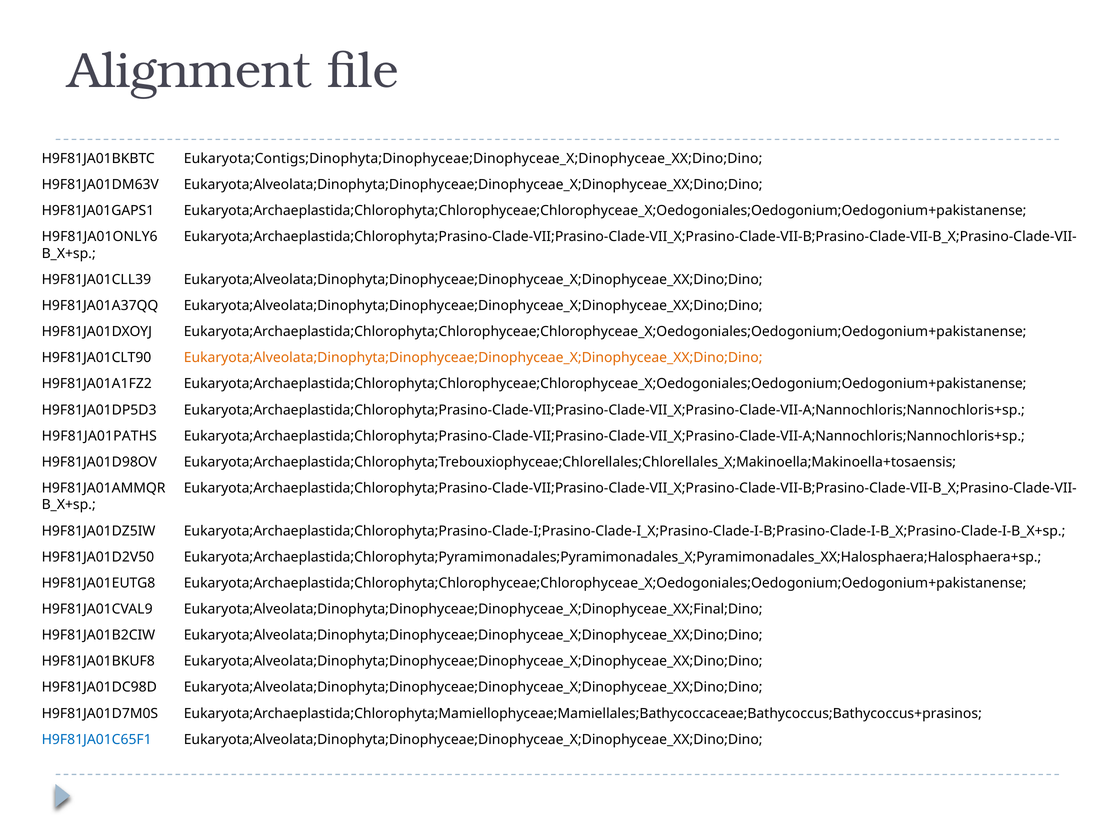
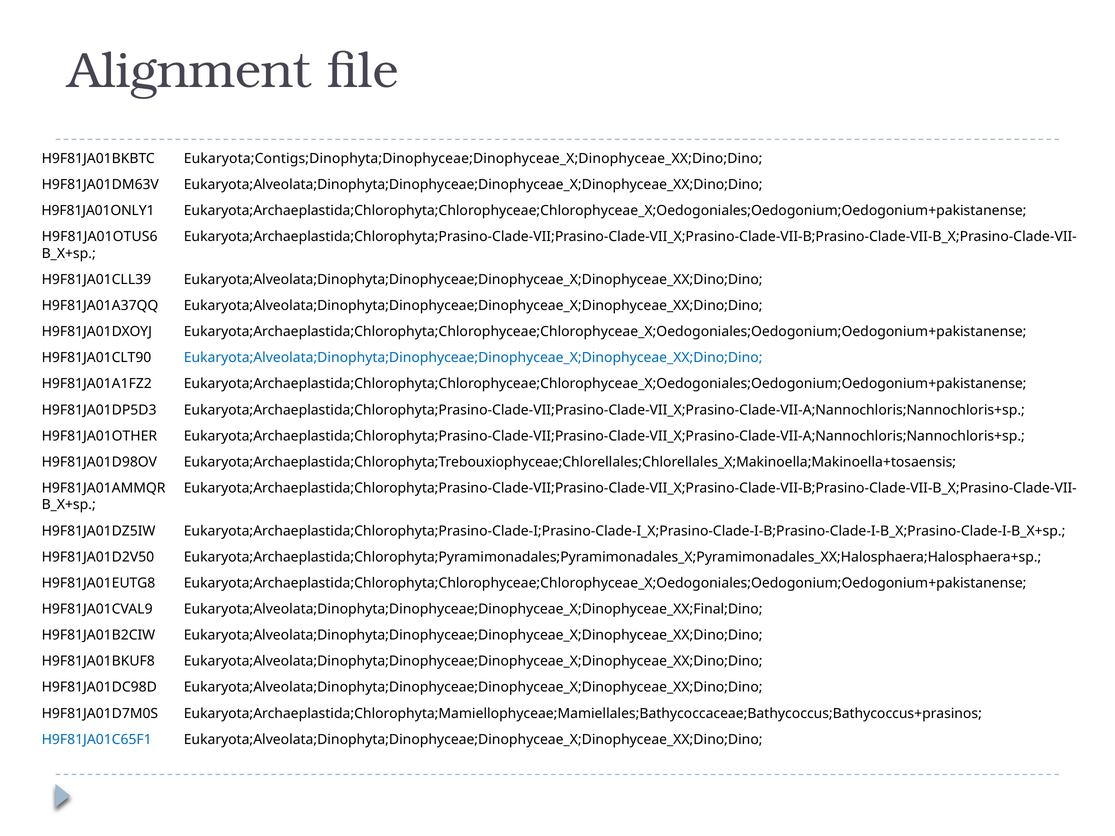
H9F81JA01GAPS1: H9F81JA01GAPS1 -> H9F81JA01ONLY1
H9F81JA01ONLY6: H9F81JA01ONLY6 -> H9F81JA01OTUS6
Eukaryota;Alveolata;Dinophyta;Dinophyceae;Dinophyceae_X;Dinophyceae_XX;Dino;Dino at (473, 358) colour: orange -> blue
H9F81JA01PATHS: H9F81JA01PATHS -> H9F81JA01OTHER
